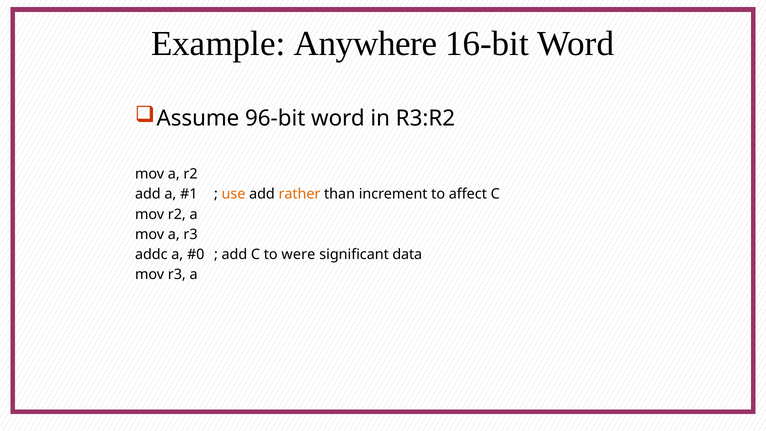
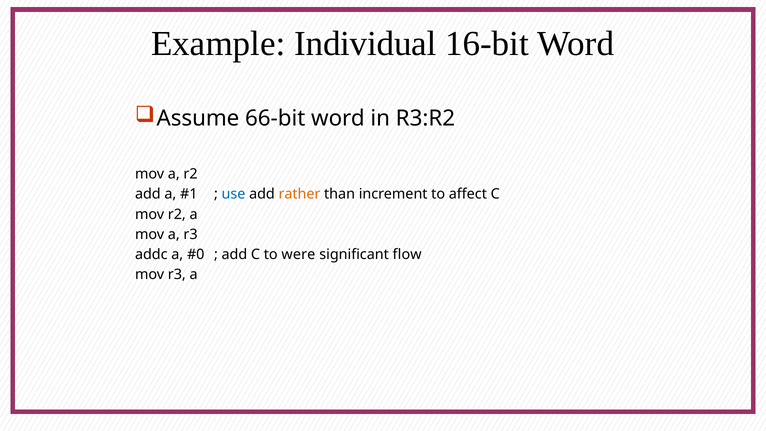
Anywhere: Anywhere -> Individual
96-bit: 96-bit -> 66-bit
use colour: orange -> blue
data: data -> flow
